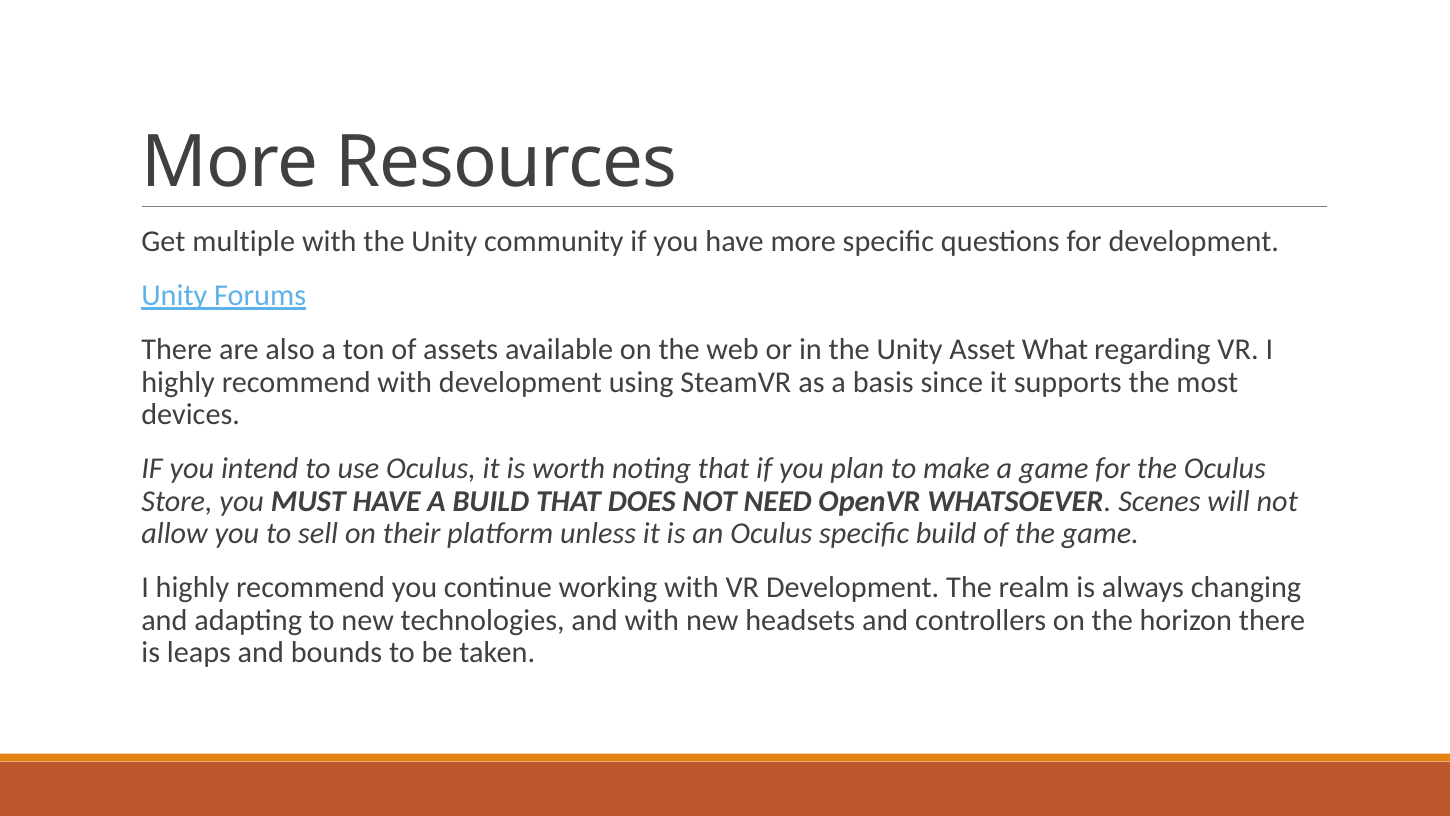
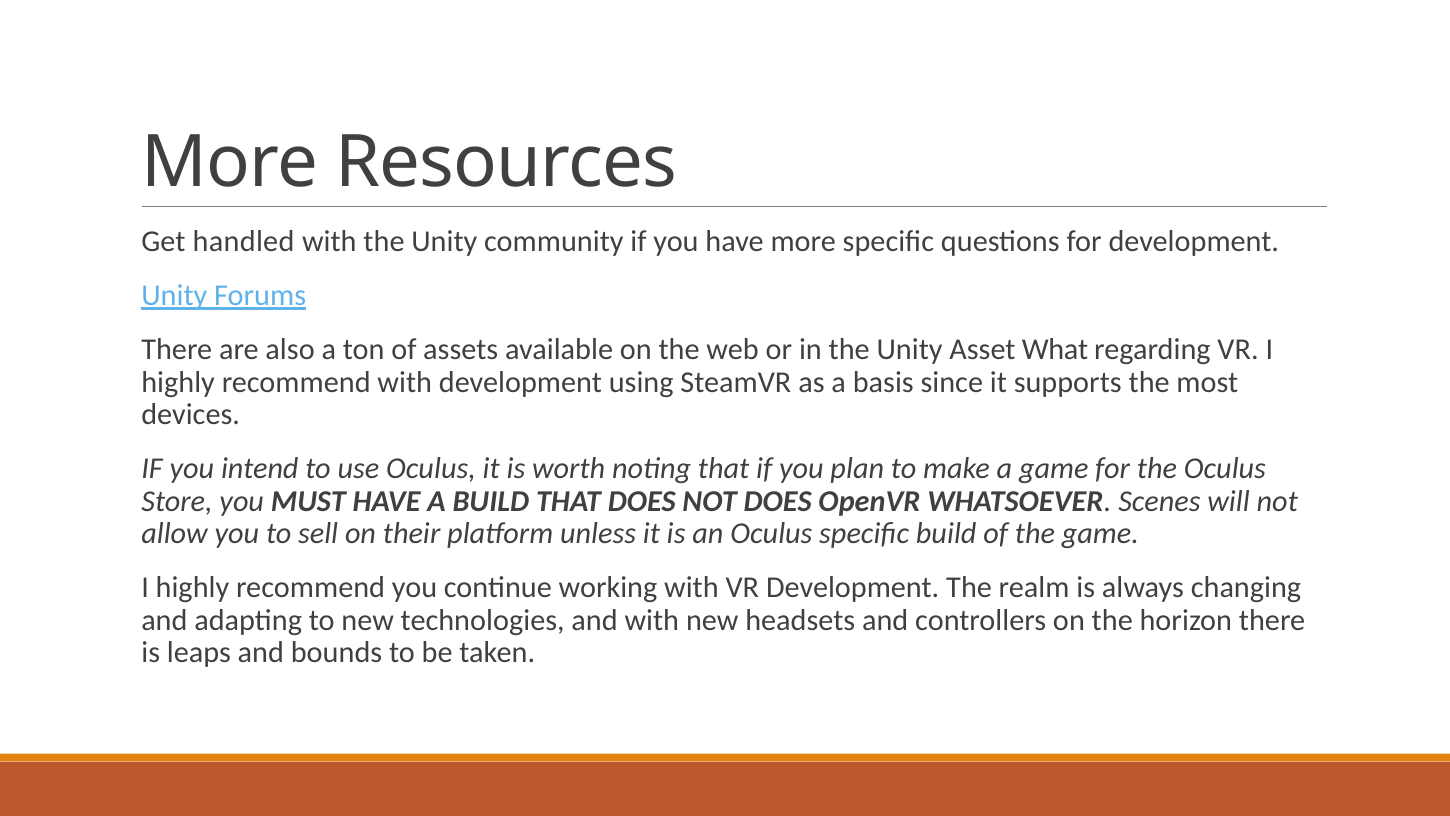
multiple: multiple -> handled
NOT NEED: NEED -> DOES
